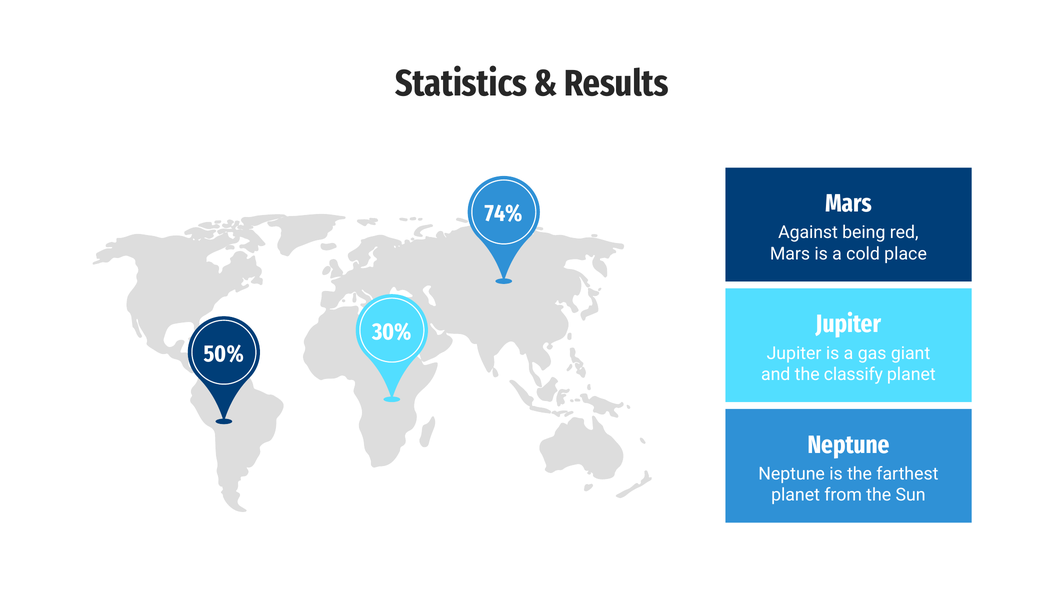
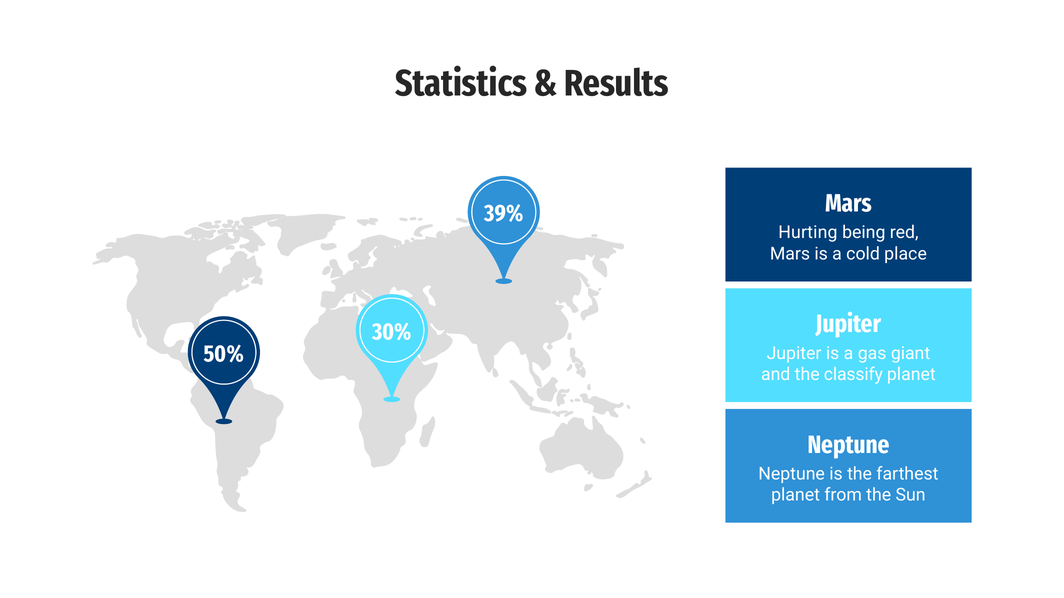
74%: 74% -> 39%
Against: Against -> Hurting
